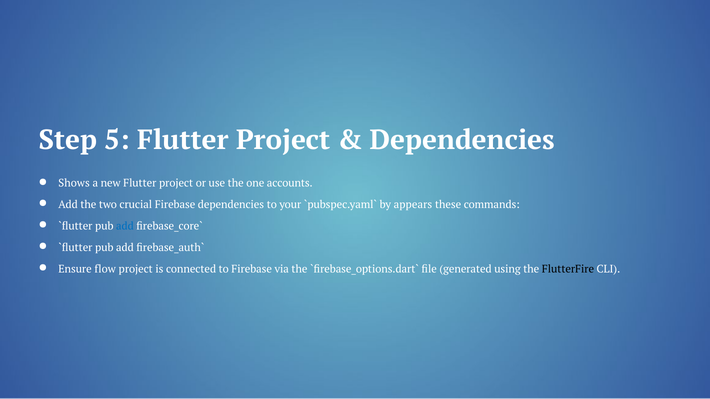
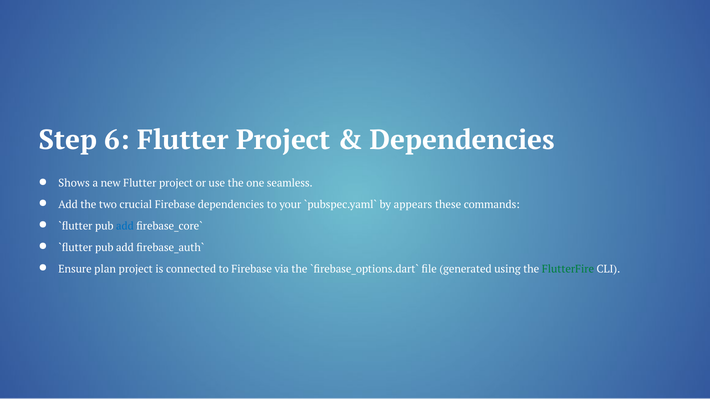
5: 5 -> 6
accounts: accounts -> seamless
flow: flow -> plan
FlutterFire colour: black -> green
